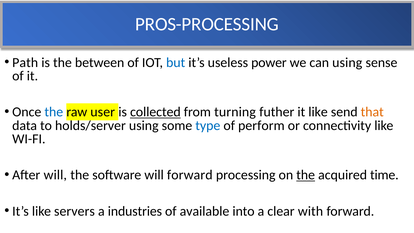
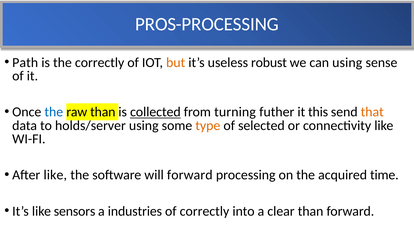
the between: between -> correctly
but colour: blue -> orange
power: power -> robust
raw user: user -> than
it like: like -> this
type colour: blue -> orange
perform: perform -> selected
After will: will -> like
the at (306, 175) underline: present -> none
servers: servers -> sensors
of available: available -> correctly
clear with: with -> than
